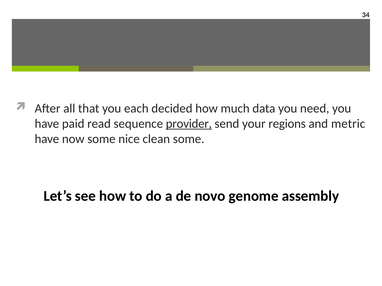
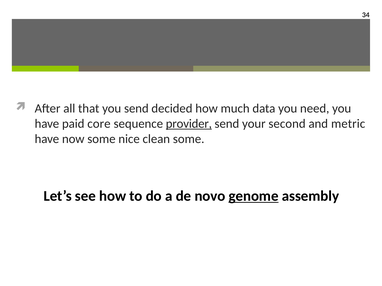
you each: each -> send
read: read -> core
regions: regions -> second
genome underline: none -> present
